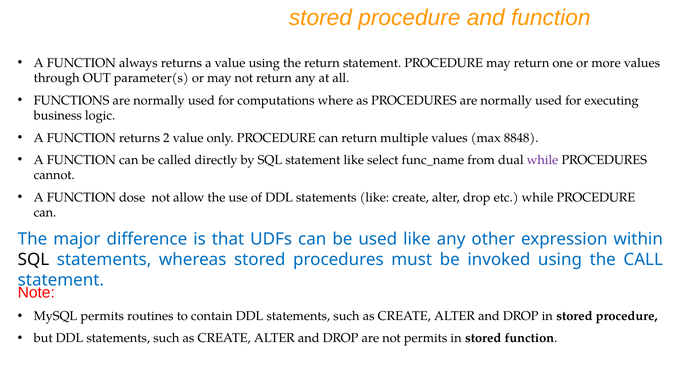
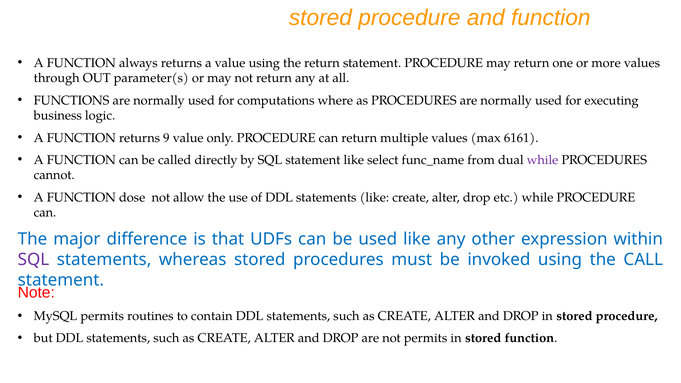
2: 2 -> 9
8848: 8848 -> 6161
SQL at (33, 260) colour: black -> purple
